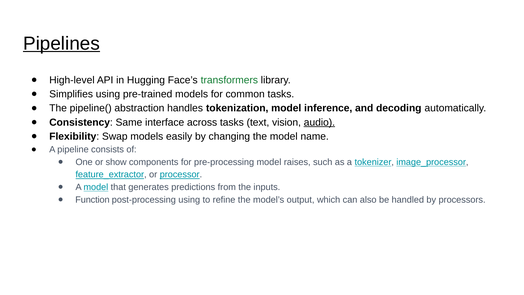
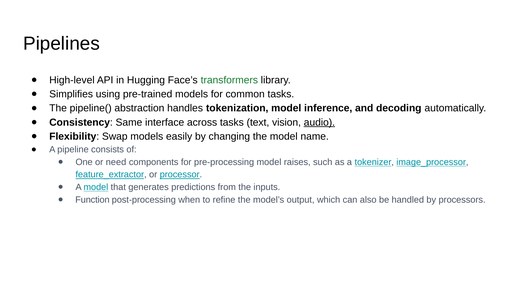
Pipelines underline: present -> none
show: show -> need
post-processing using: using -> when
